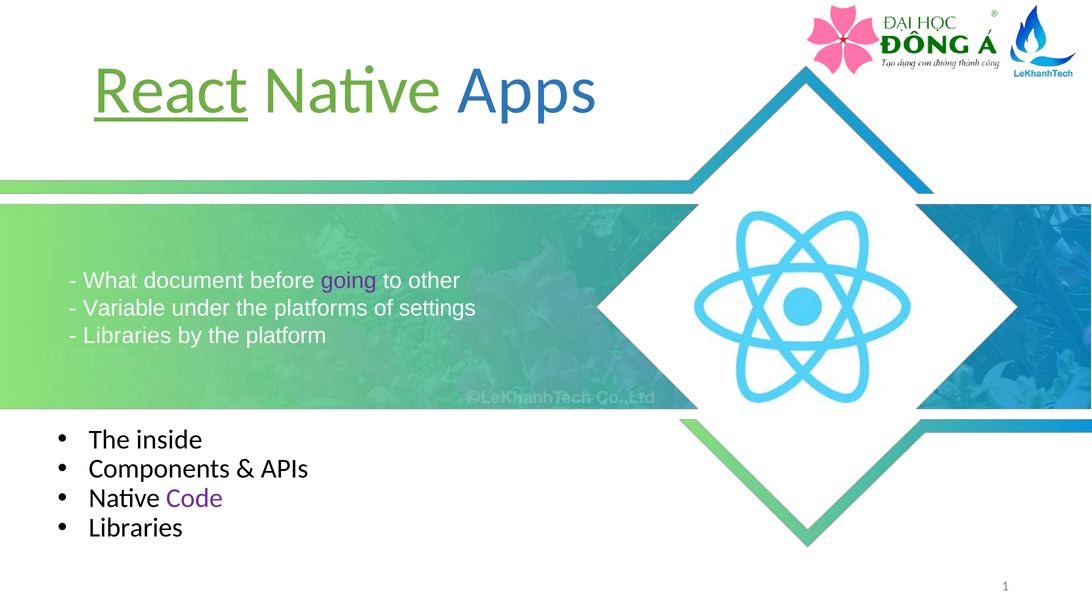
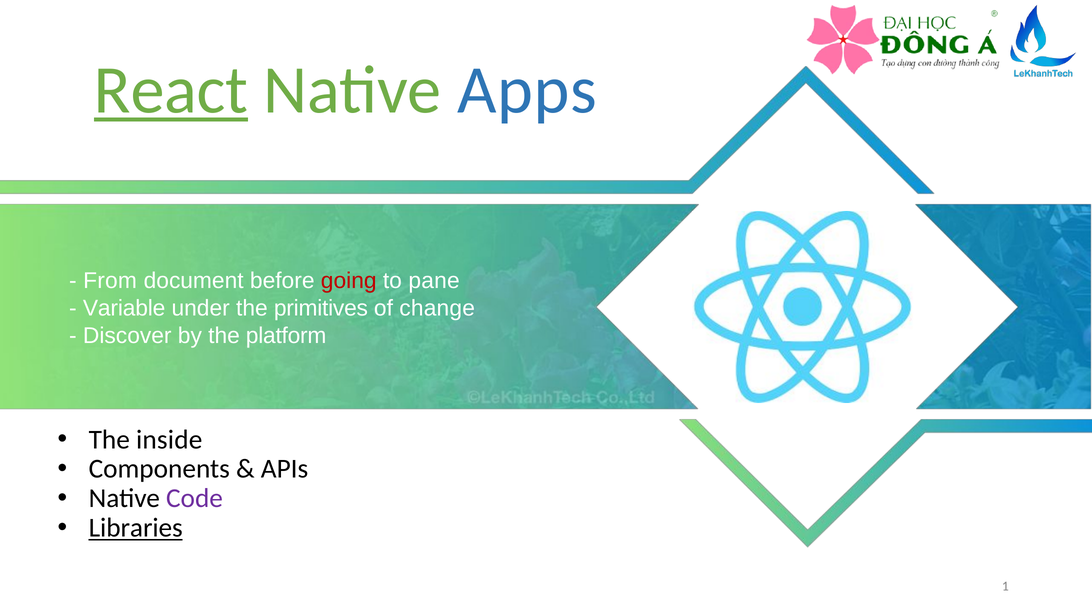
What: What -> From
going colour: purple -> red
other: other -> pane
platforms: platforms -> primitives
settings: settings -> change
Libraries at (127, 336): Libraries -> Discover
Libraries at (136, 528) underline: none -> present
